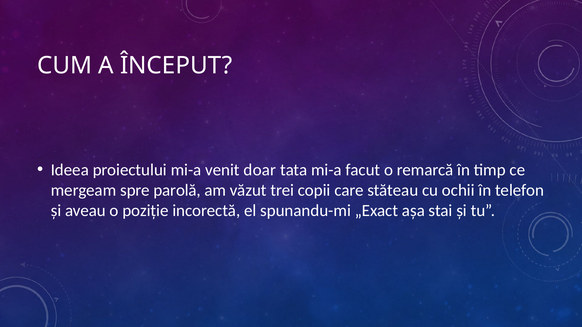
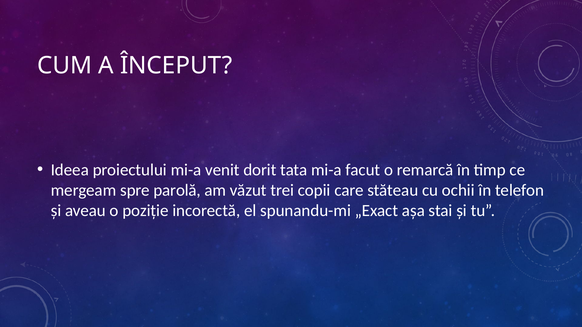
doar: doar -> dorit
